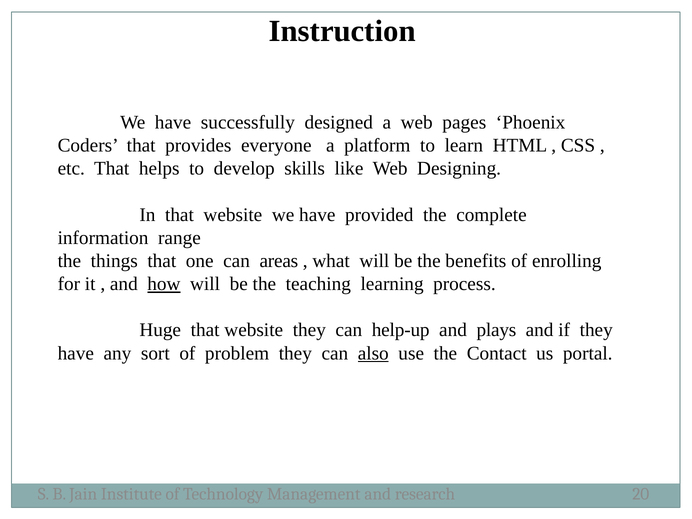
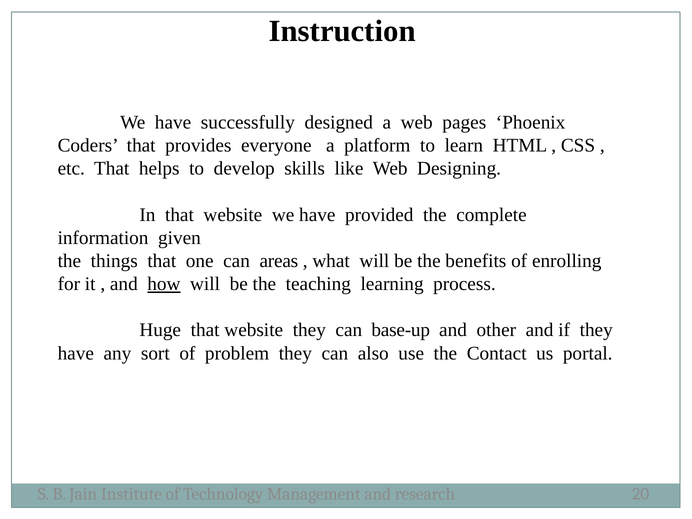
range: range -> given
help-up: help-up -> base-up
plays: plays -> other
also underline: present -> none
